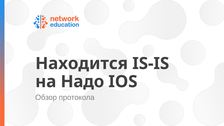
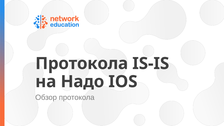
Находится at (82, 64): Находится -> Протокола
